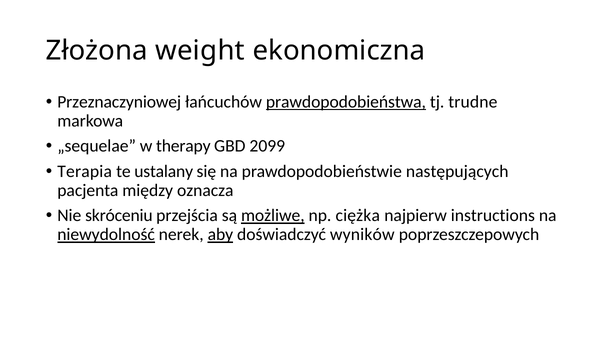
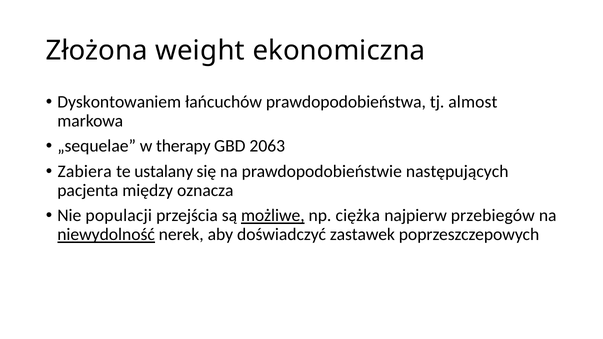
Przeznaczyniowej: Przeznaczyniowej -> Dyskontowaniem
prawdopodobieństwa underline: present -> none
trudne: trudne -> almost
2099: 2099 -> 2063
Terapia: Terapia -> Zabiera
skróceniu: skróceniu -> populacji
instructions: instructions -> przebiegów
aby underline: present -> none
wyników: wyników -> zastawek
